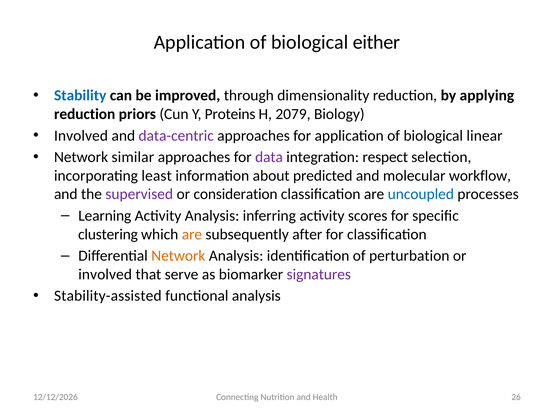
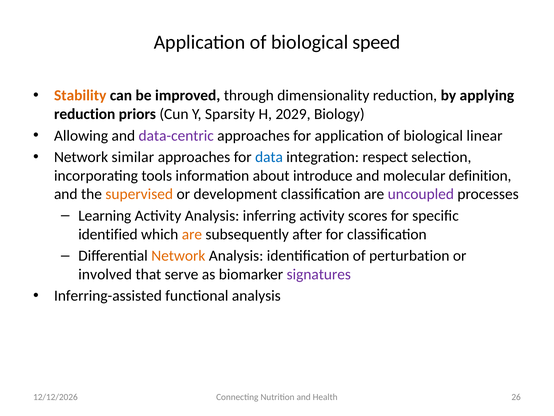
either: either -> speed
Stability colour: blue -> orange
Proteins: Proteins -> Sparsity
2079: 2079 -> 2029
Involved at (81, 135): Involved -> Allowing
data colour: purple -> blue
least: least -> tools
predicted: predicted -> introduce
workflow: workflow -> definition
supervised colour: purple -> orange
consideration: consideration -> development
uncoupled colour: blue -> purple
clustering: clustering -> identified
Stability-assisted: Stability-assisted -> Inferring-assisted
